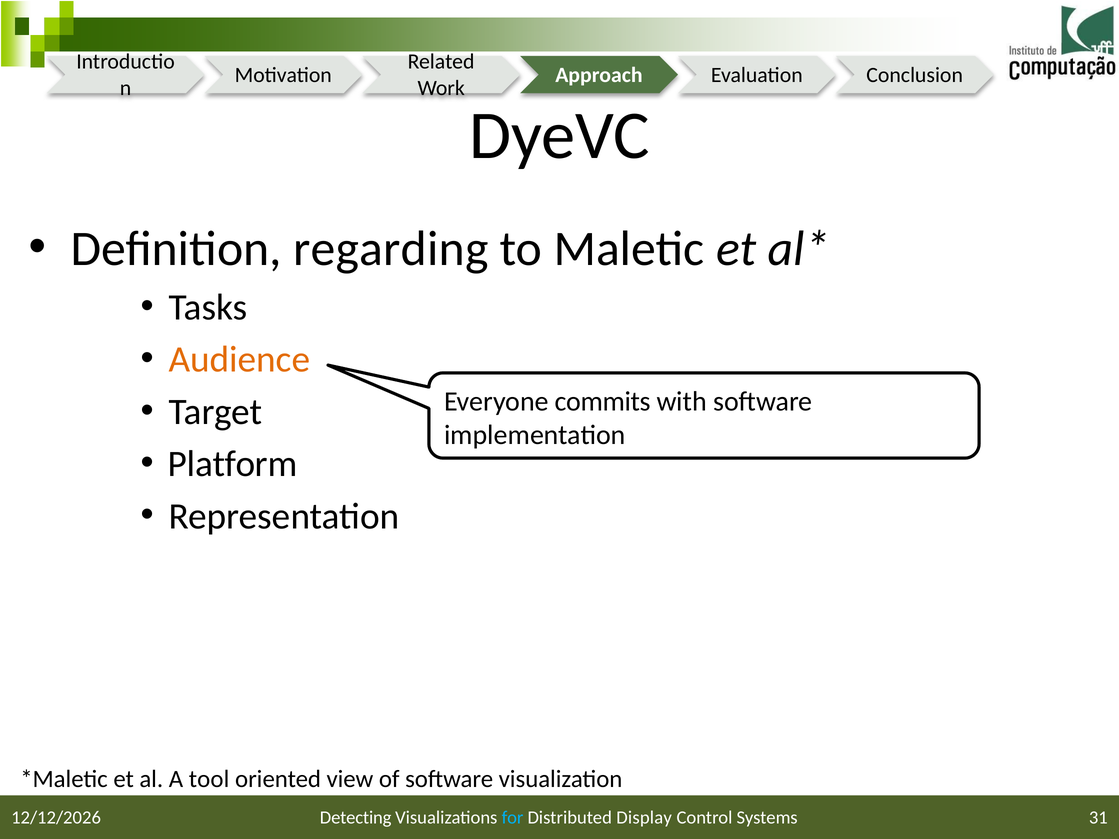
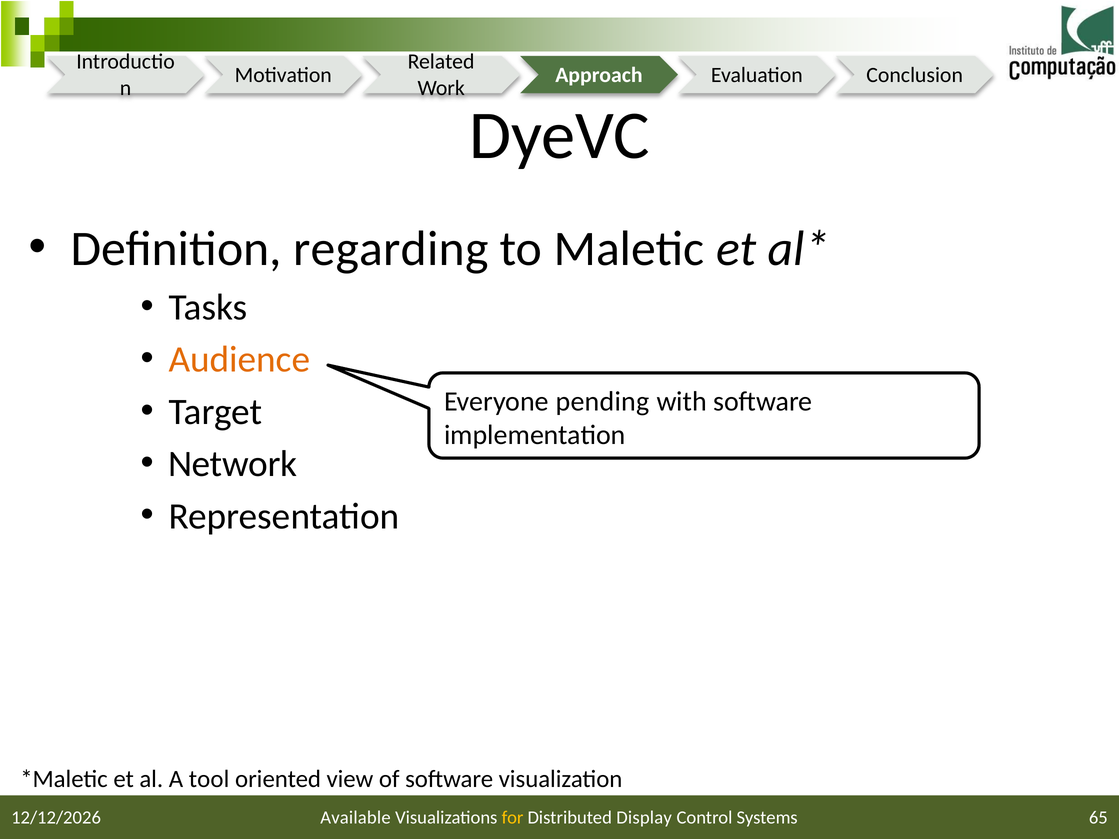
commits: commits -> pending
Platform: Platform -> Network
Detecting: Detecting -> Available
for colour: light blue -> yellow
31: 31 -> 65
